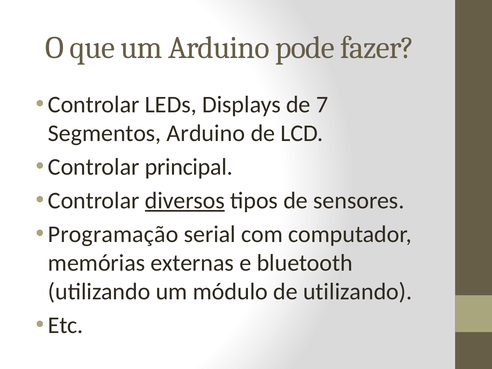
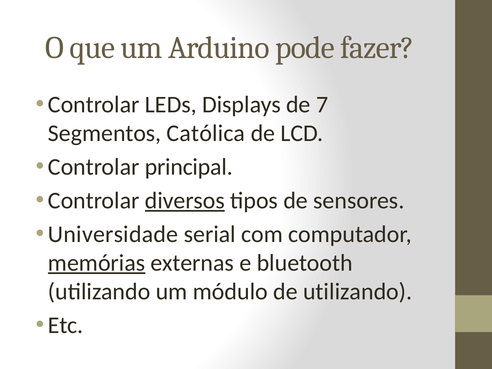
Segmentos Arduino: Arduino -> Católica
Programação: Programação -> Universidade
memórias underline: none -> present
